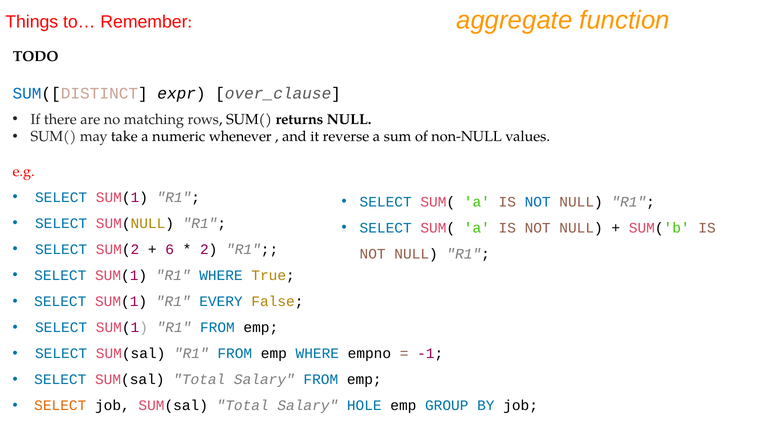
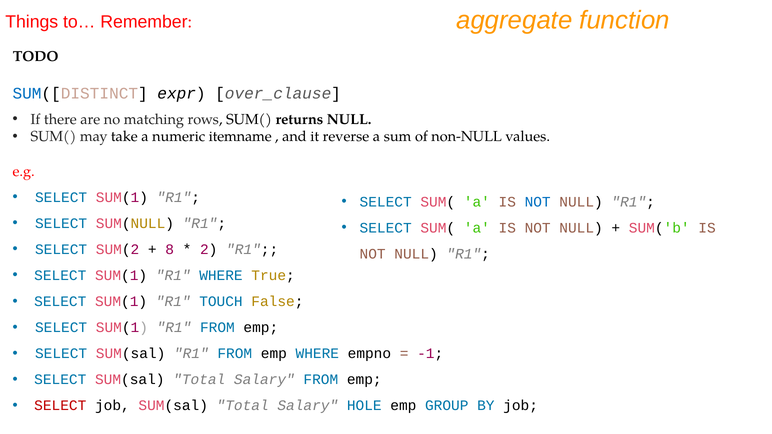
whenever: whenever -> itemname
6: 6 -> 8
EVERY: EVERY -> TOUCH
SELECT at (60, 406) colour: orange -> red
